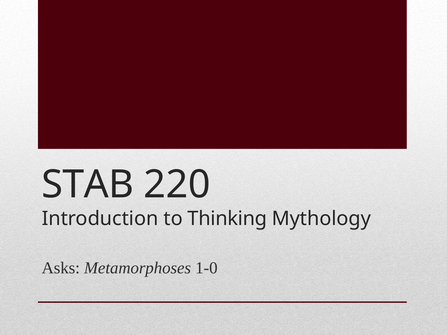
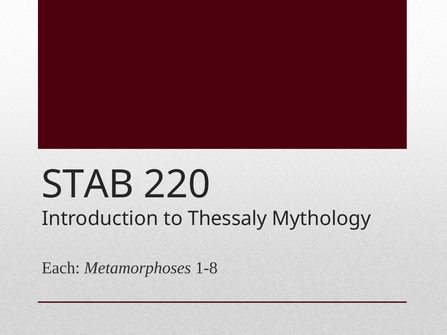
Thinking: Thinking -> Thessaly
Asks: Asks -> Each
1-0: 1-0 -> 1-8
